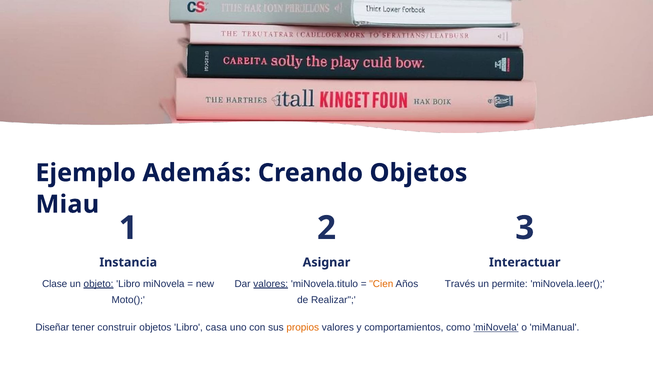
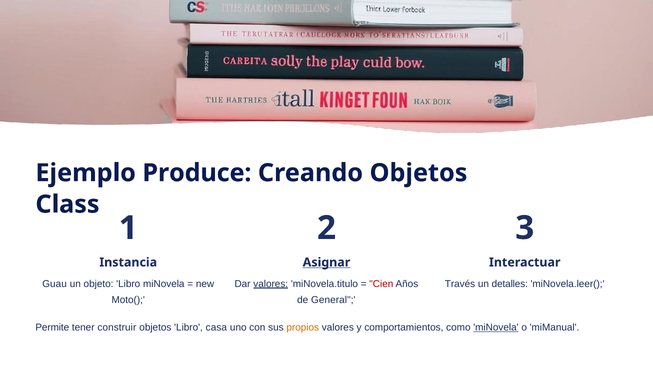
Además: Además -> Produce
Miau: Miau -> Class
Asignar underline: none -> present
Clase: Clase -> Guau
objeto underline: present -> none
Cien colour: orange -> red
permite: permite -> detalles
Realizar: Realizar -> General
Diseñar: Diseñar -> Permite
